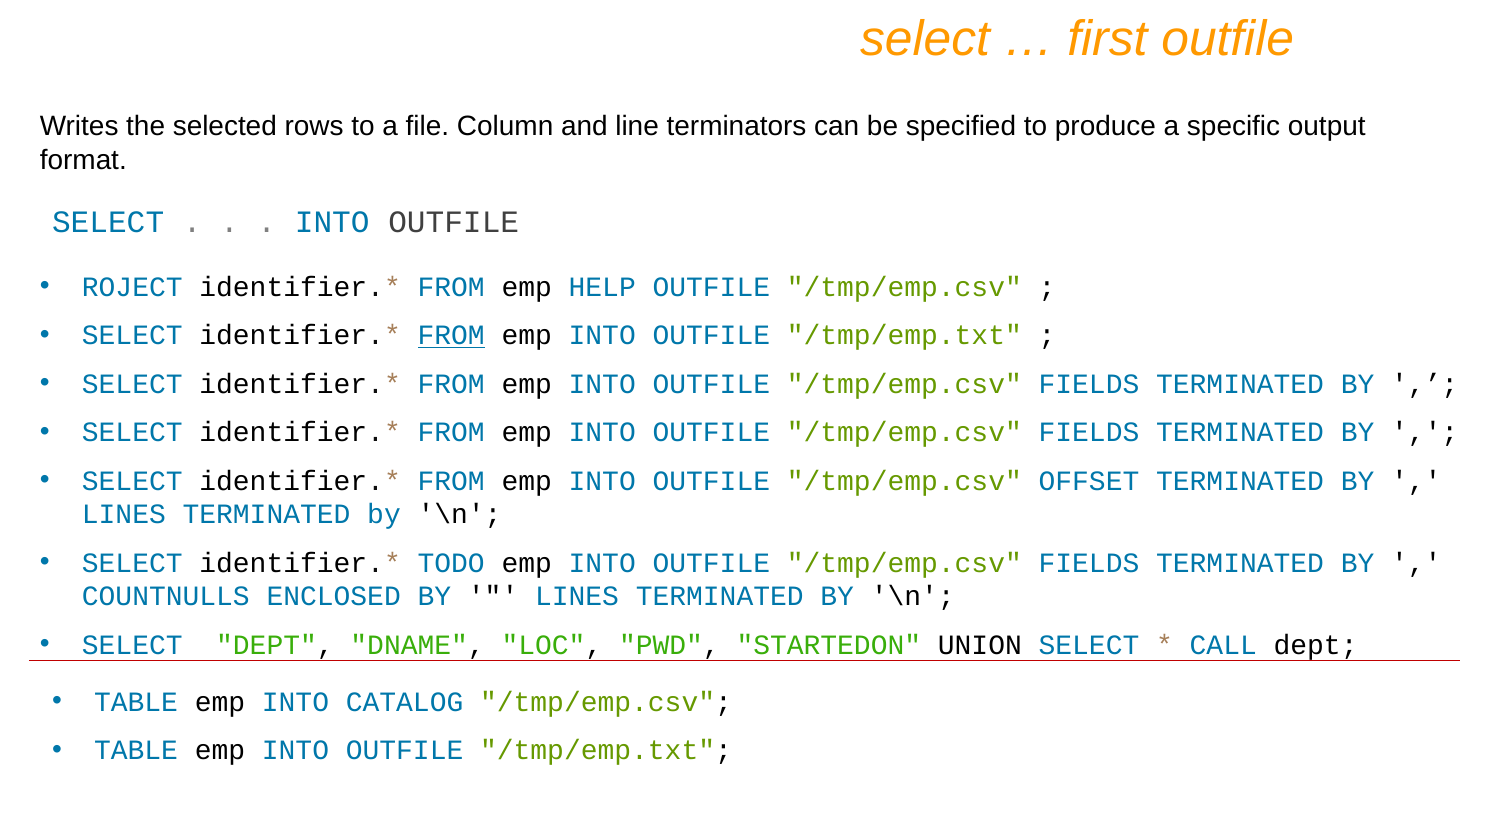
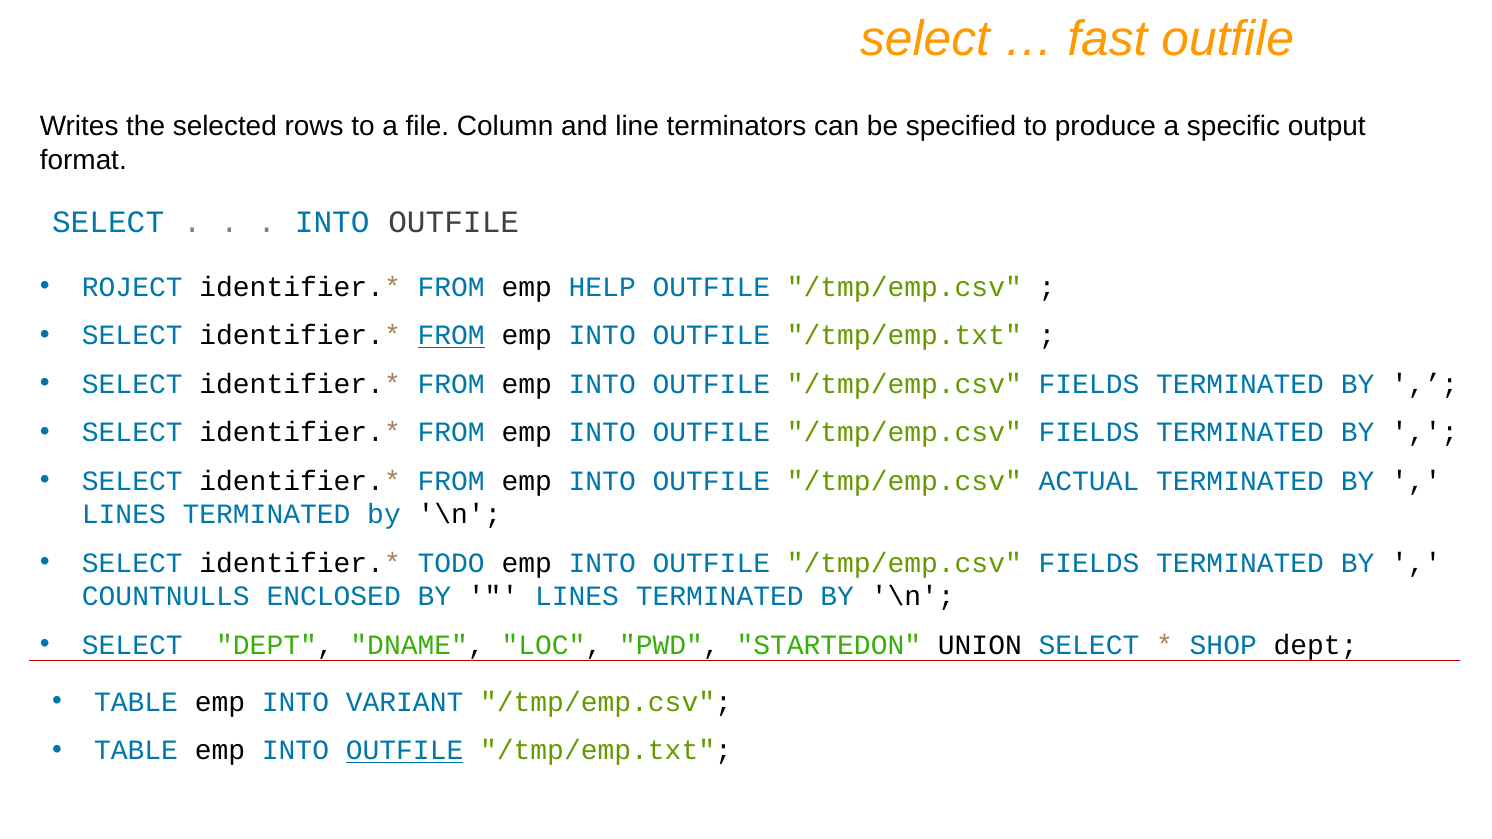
first: first -> fast
OFFSET: OFFSET -> ACTUAL
CALL: CALL -> SHOP
CATALOG: CATALOG -> VARIANT
OUTFILE at (405, 751) underline: none -> present
